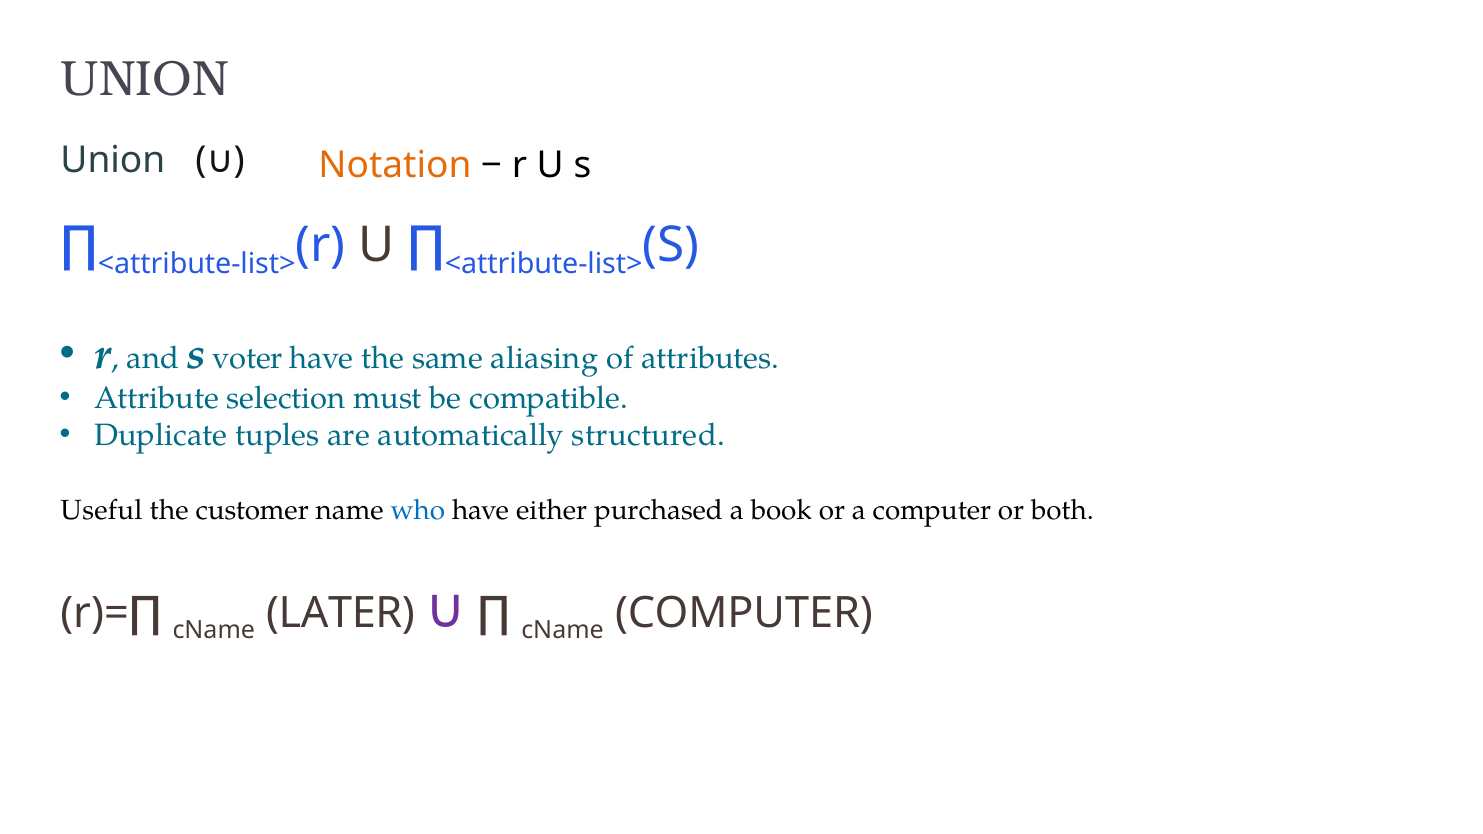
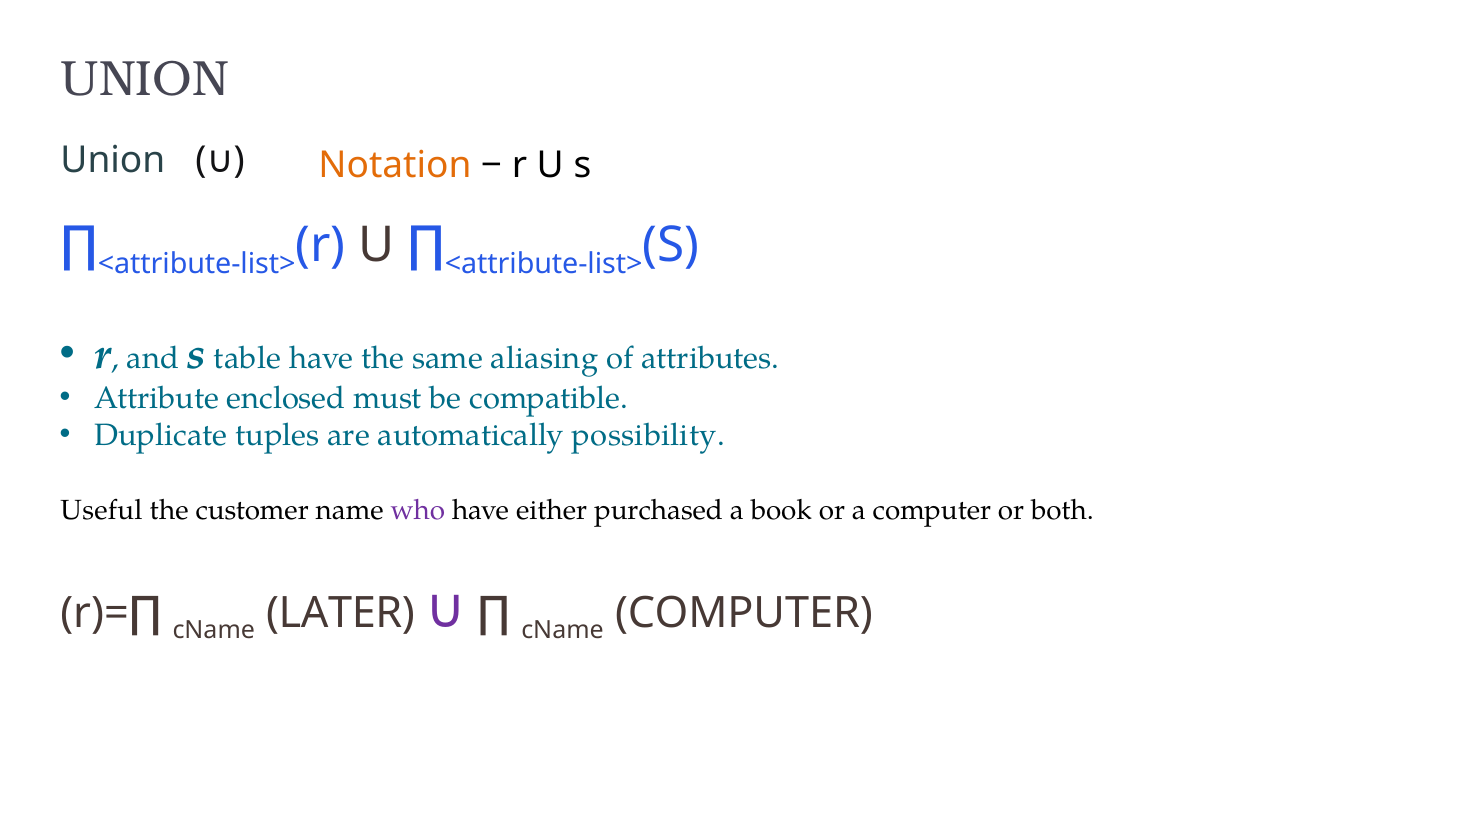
voter: voter -> table
selection: selection -> enclosed
structured: structured -> possibility
who colour: blue -> purple
